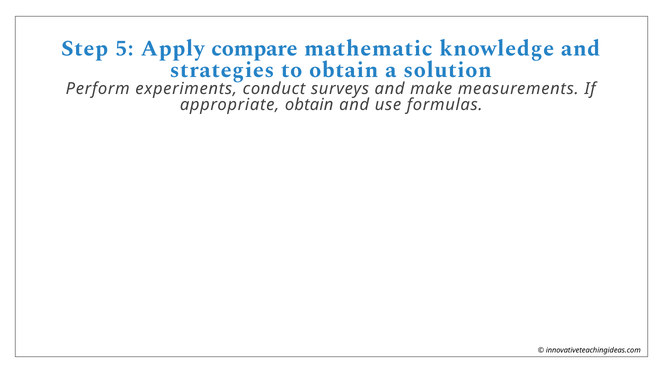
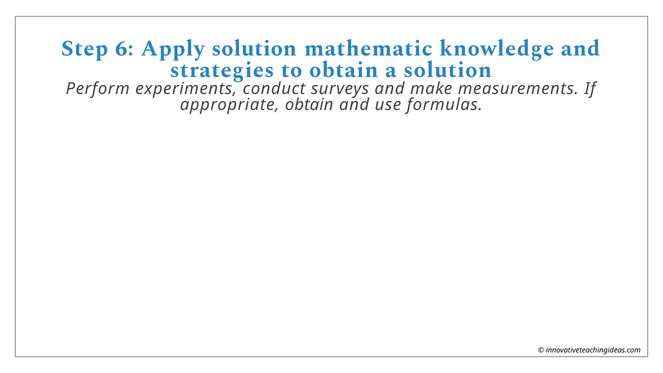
5: 5 -> 6
Apply compare: compare -> solution
